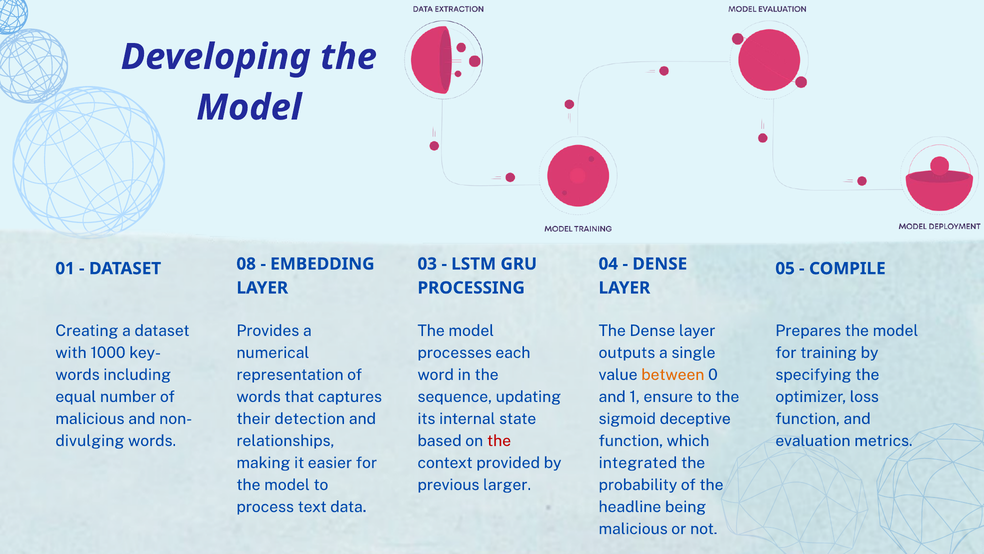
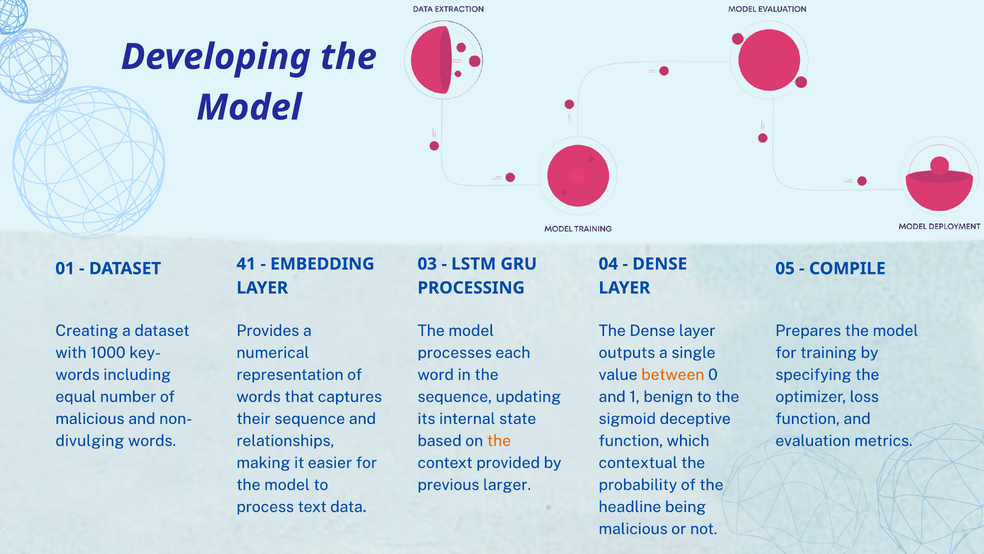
08: 08 -> 41
ensure: ensure -> benign
their detection: detection -> sequence
the at (499, 440) colour: red -> orange
integrated: integrated -> contextual
